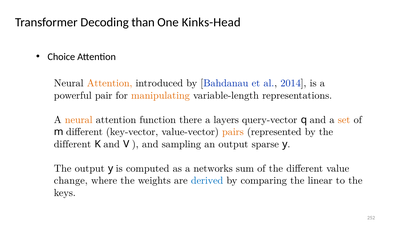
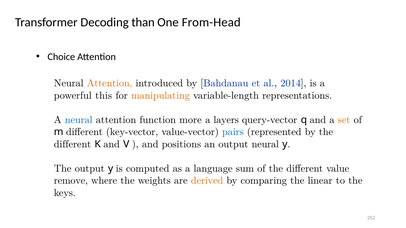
Kinks-Head: Kinks-Head -> From-Head
pair: pair -> this
neural at (79, 120) colour: orange -> blue
there: there -> more
pairs colour: orange -> blue
sampling: sampling -> positions
output sparse: sparse -> neural
networks: networks -> language
change: change -> remove
derived colour: blue -> orange
